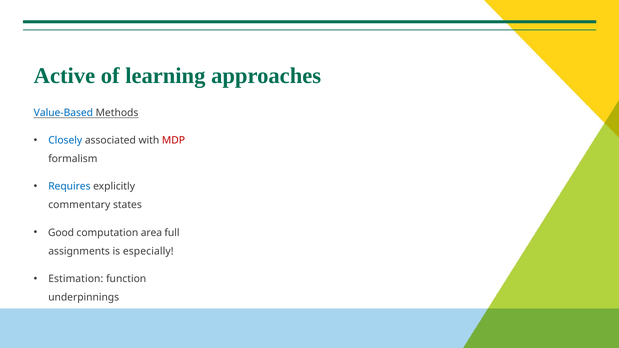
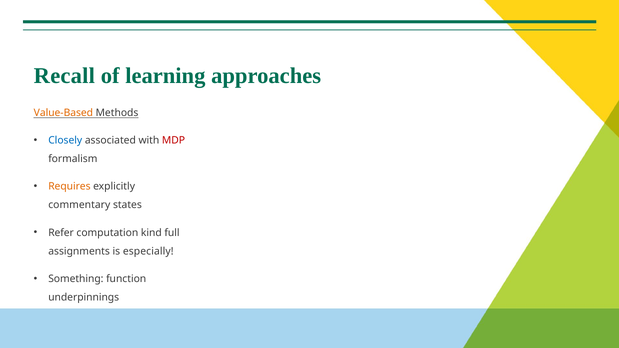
Active: Active -> Recall
Value-Based colour: blue -> orange
Requires colour: blue -> orange
Good: Good -> Refer
area: area -> kind
Estimation: Estimation -> Something
